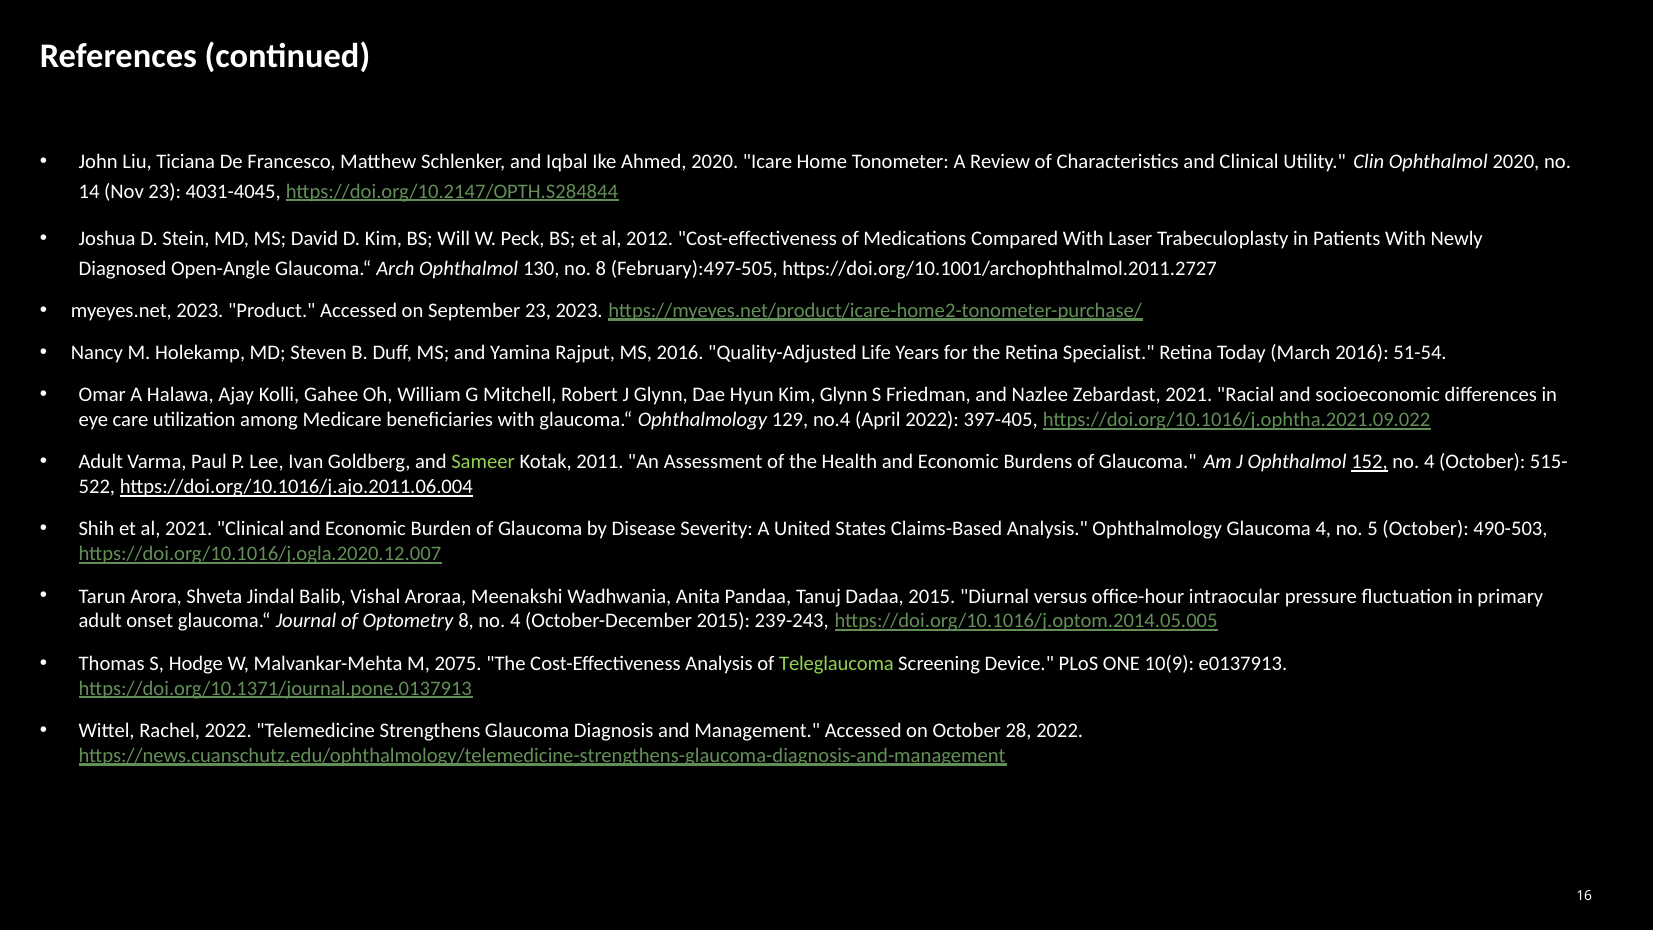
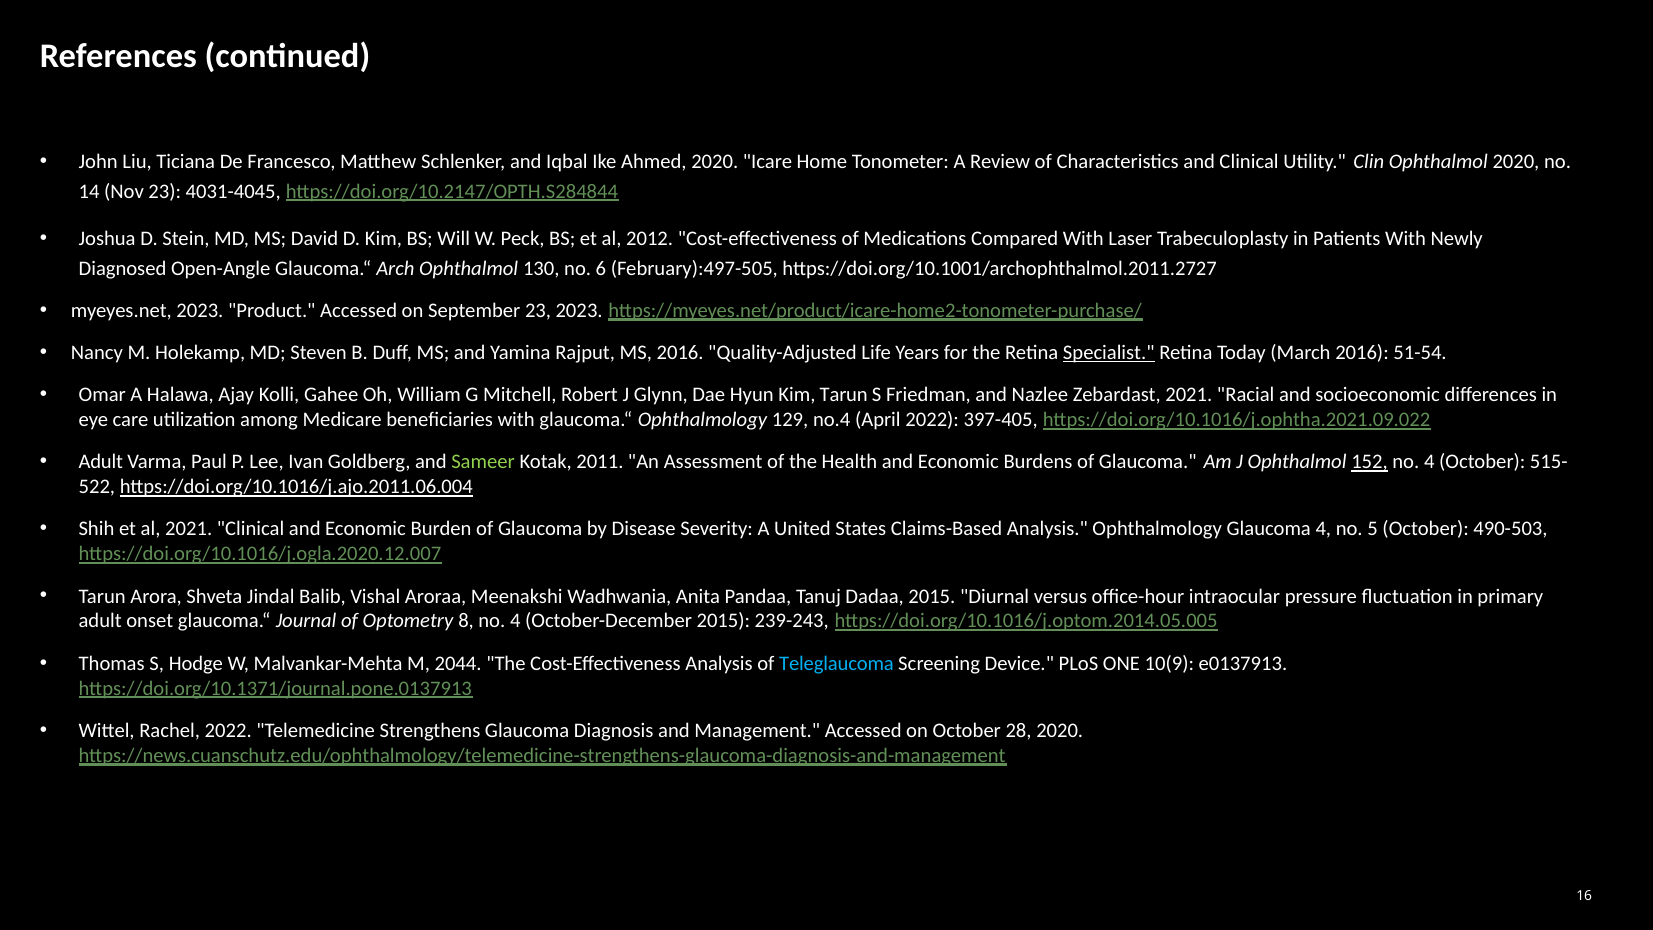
no 8: 8 -> 6
Specialist underline: none -> present
Kim Glynn: Glynn -> Tarun
2075: 2075 -> 2044
Teleglaucoma colour: light green -> light blue
28 2022: 2022 -> 2020
